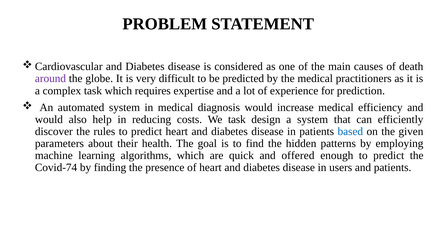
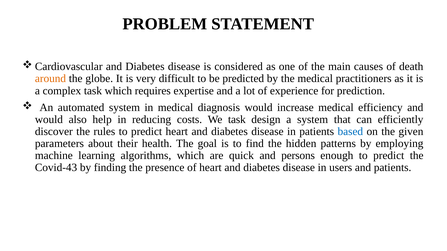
around colour: purple -> orange
offered: offered -> persons
Covid-74: Covid-74 -> Covid-43
